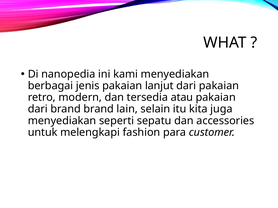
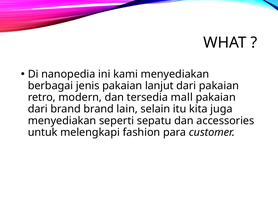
atau: atau -> mall
